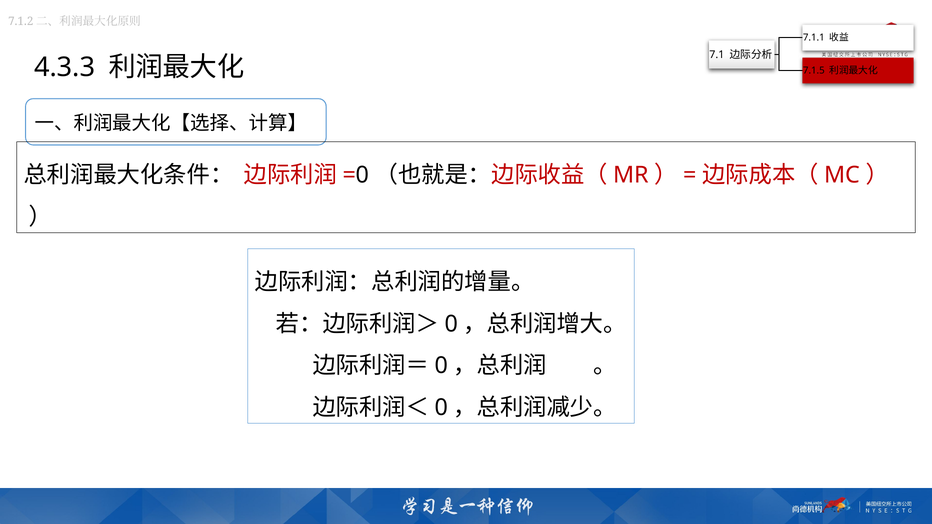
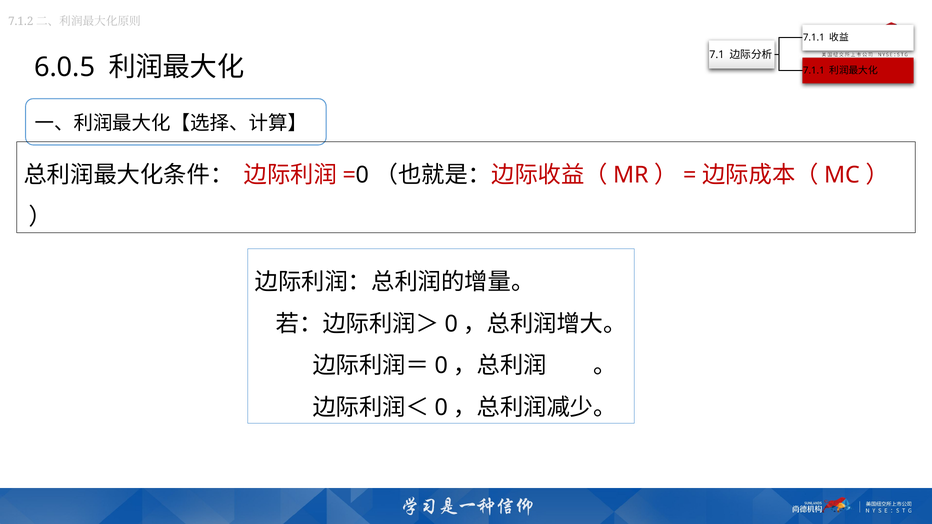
4.3.3: 4.3.3 -> 6.0.5
7.1.5 at (814, 70): 7.1.5 -> 7.1.1
